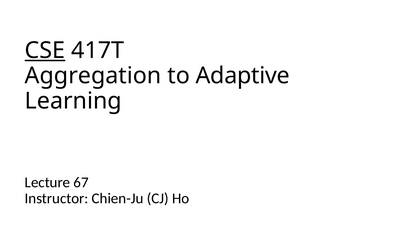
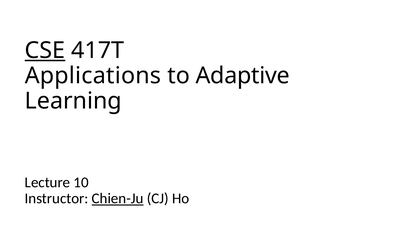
Aggregation: Aggregation -> Applications
67: 67 -> 10
Chien-Ju underline: none -> present
